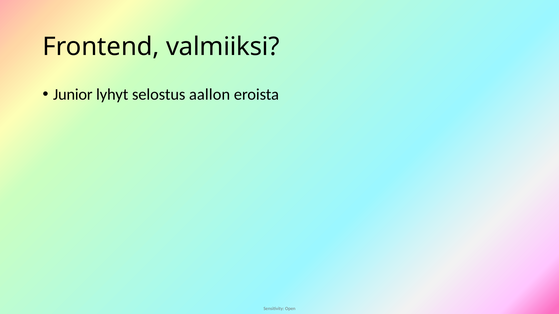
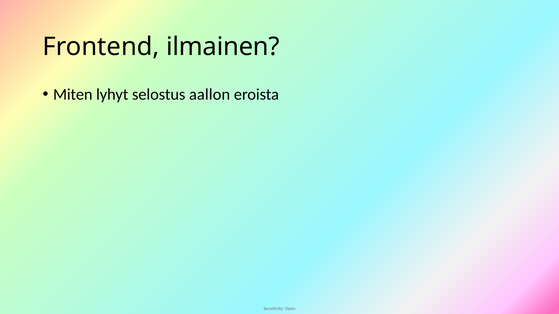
valmiiksi: valmiiksi -> ilmainen
Junior: Junior -> Miten
